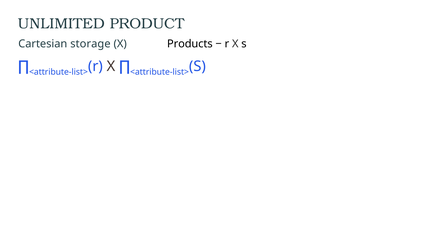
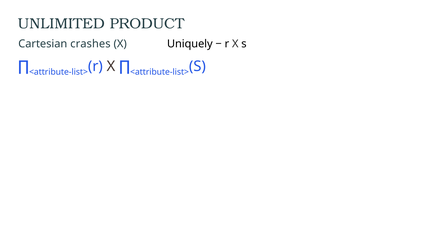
storage: storage -> crashes
Products: Products -> Uniquely
